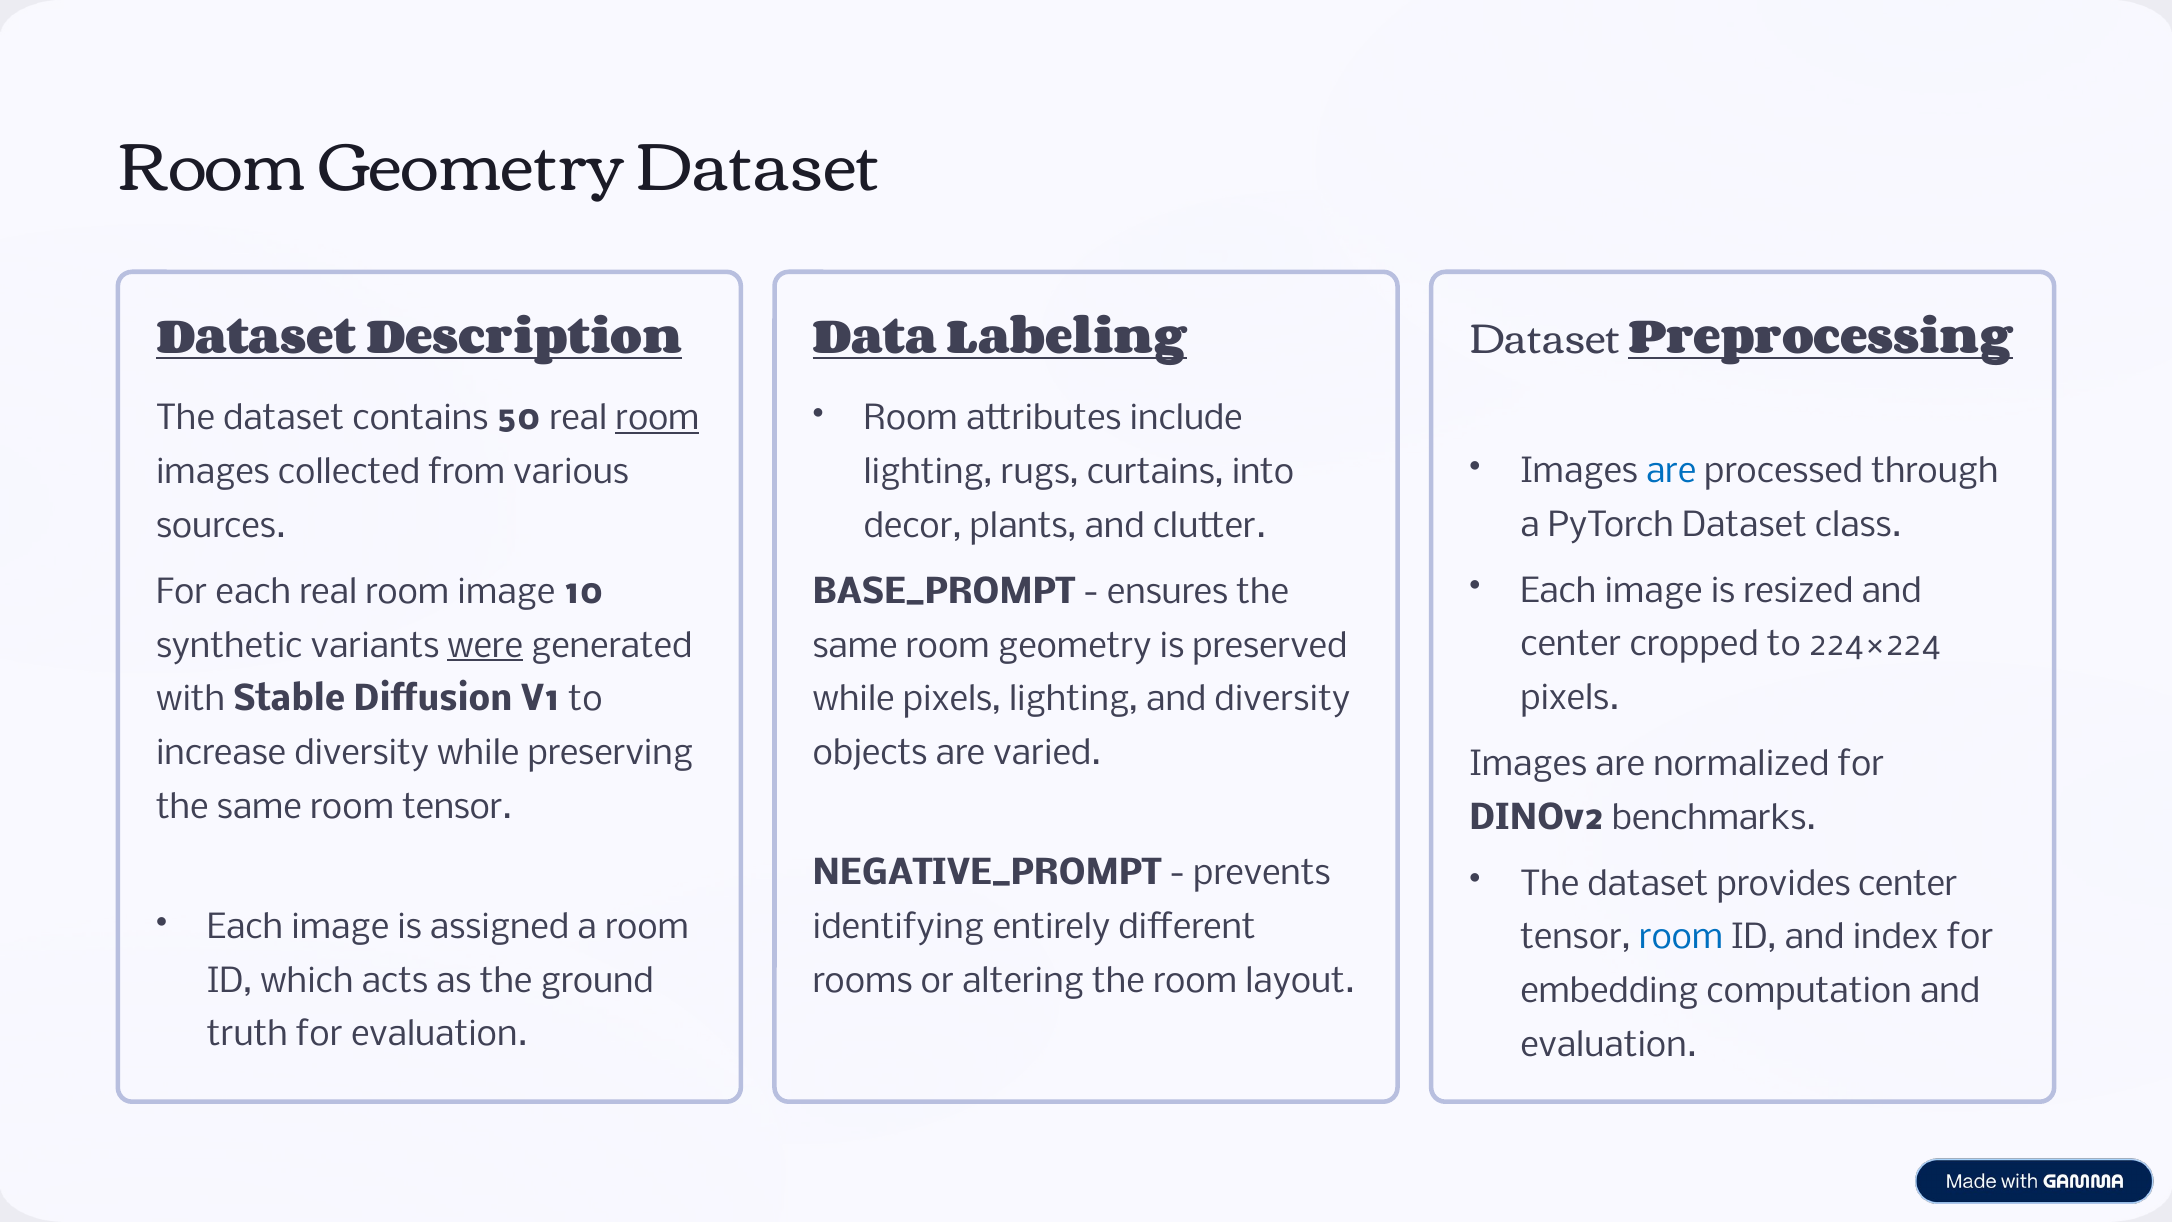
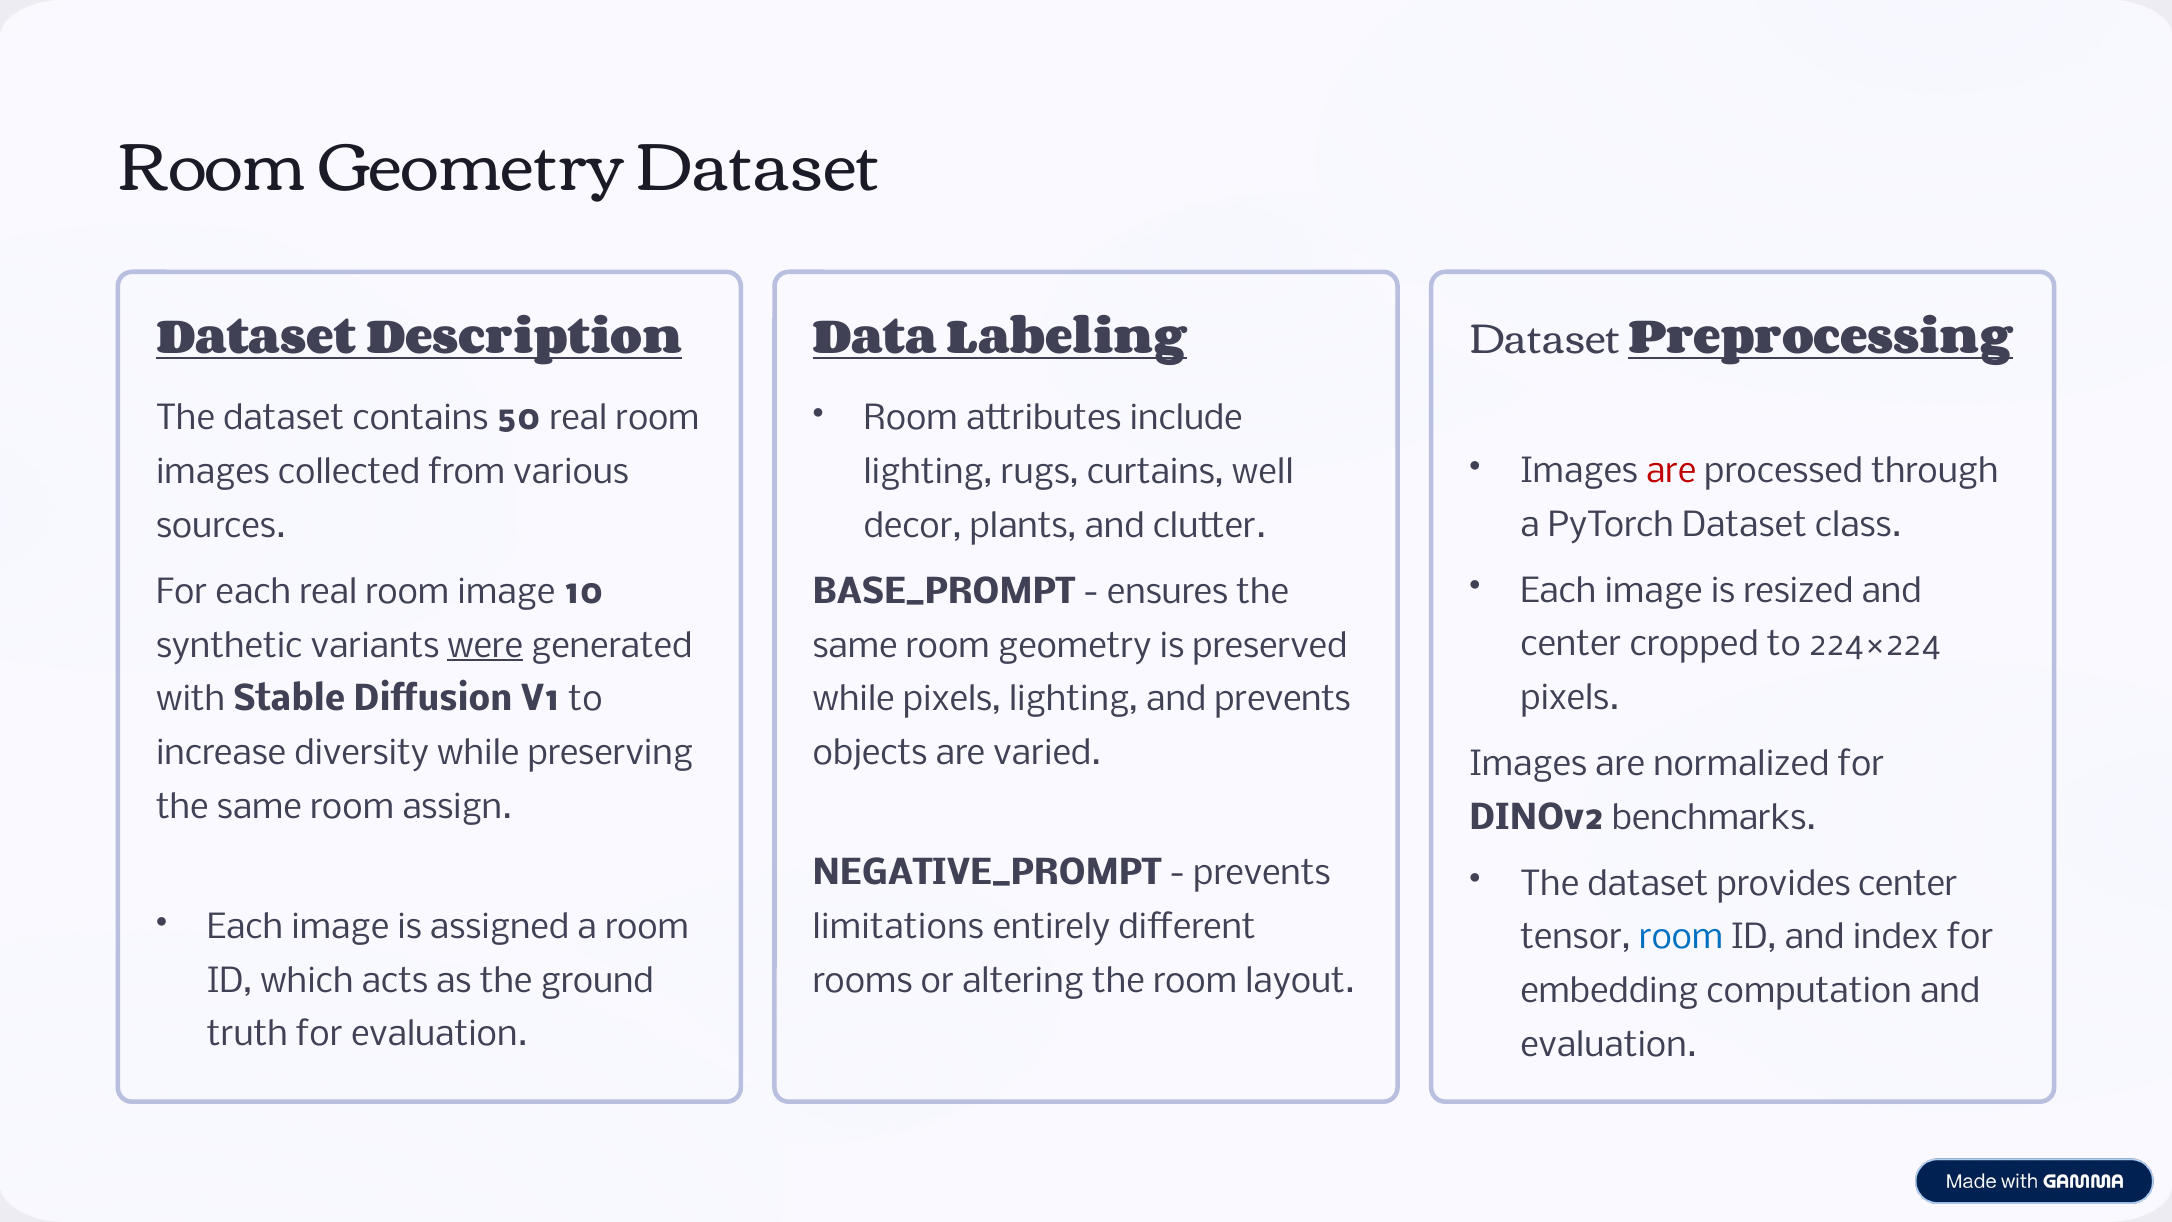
room at (657, 419) underline: present -> none
are at (1671, 472) colour: blue -> red
into: into -> well
and diversity: diversity -> prevents
room tensor: tensor -> assign
identifying: identifying -> limitations
